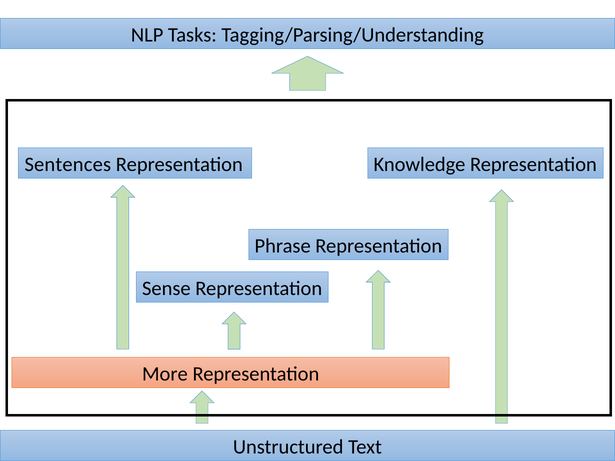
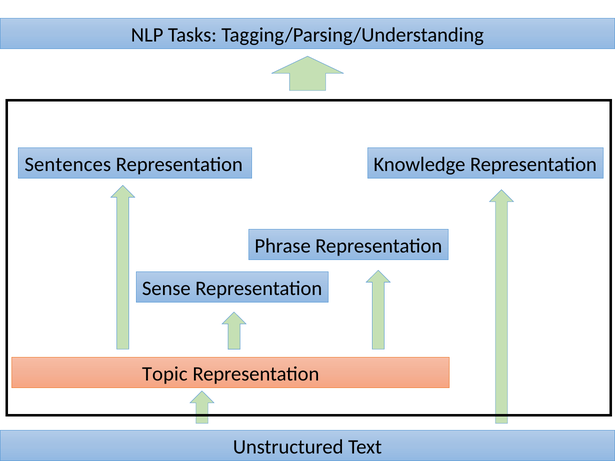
More: More -> Topic
